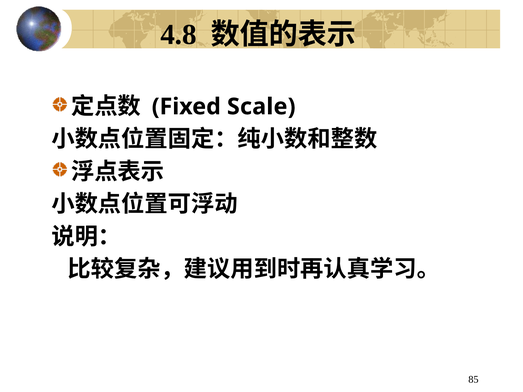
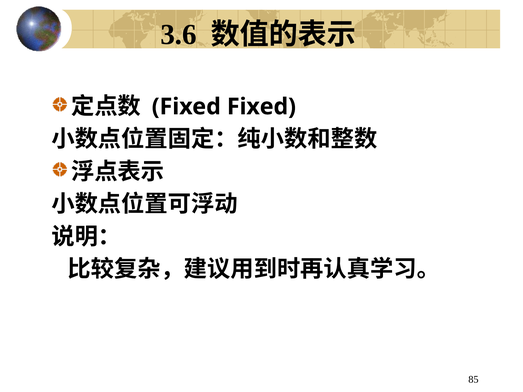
4.8: 4.8 -> 3.6
Fixed Scale: Scale -> Fixed
